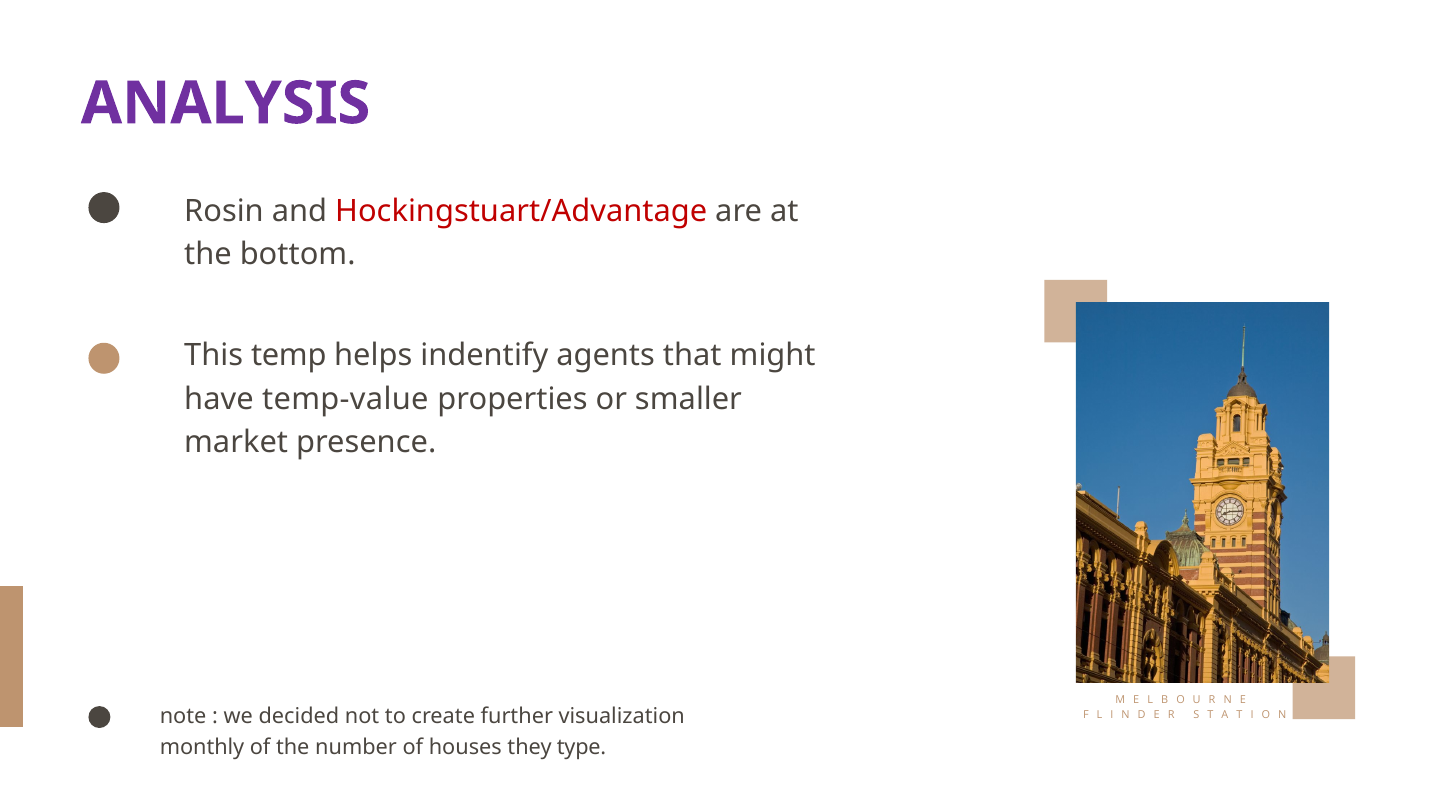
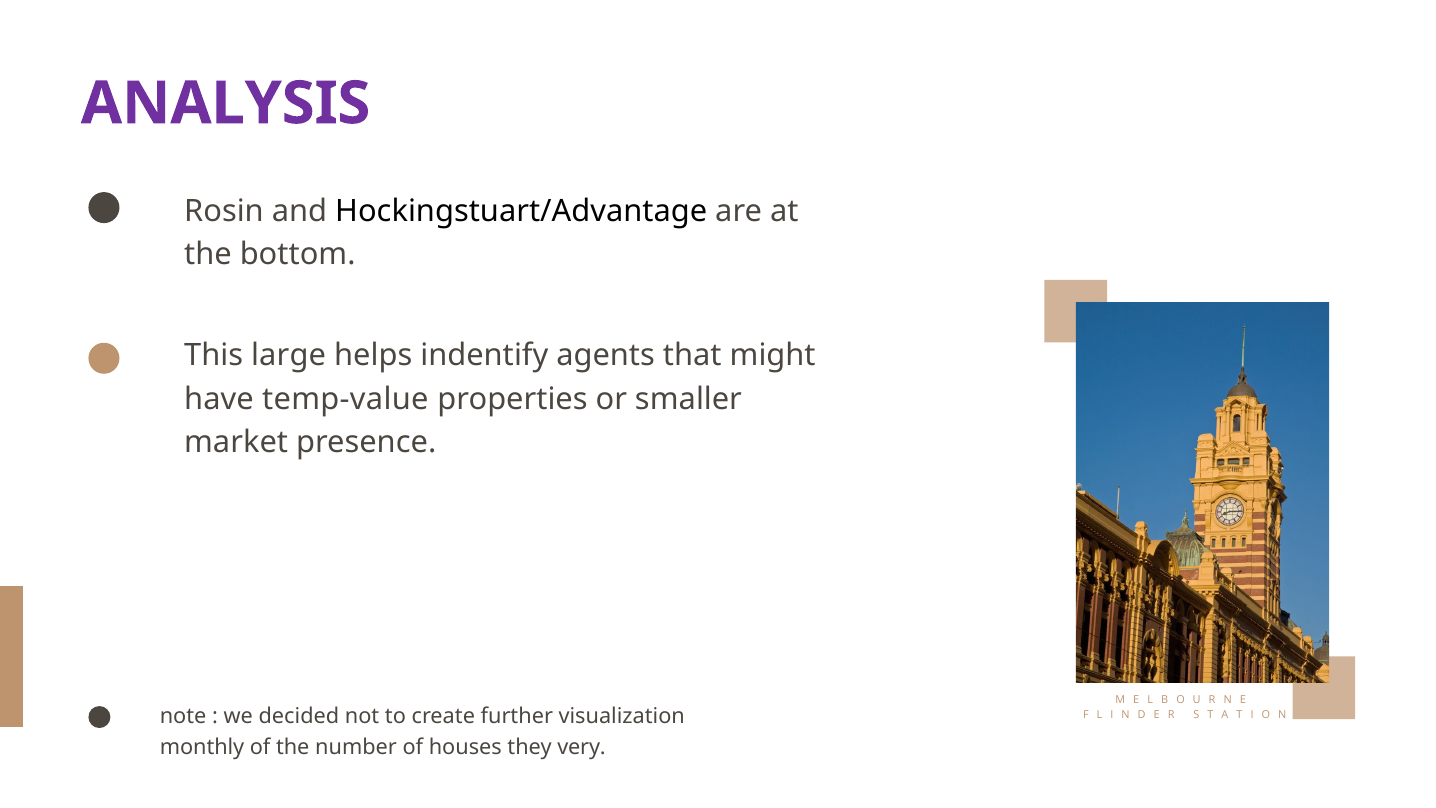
Hockingstuart/Advantage colour: red -> black
temp: temp -> large
type: type -> very
